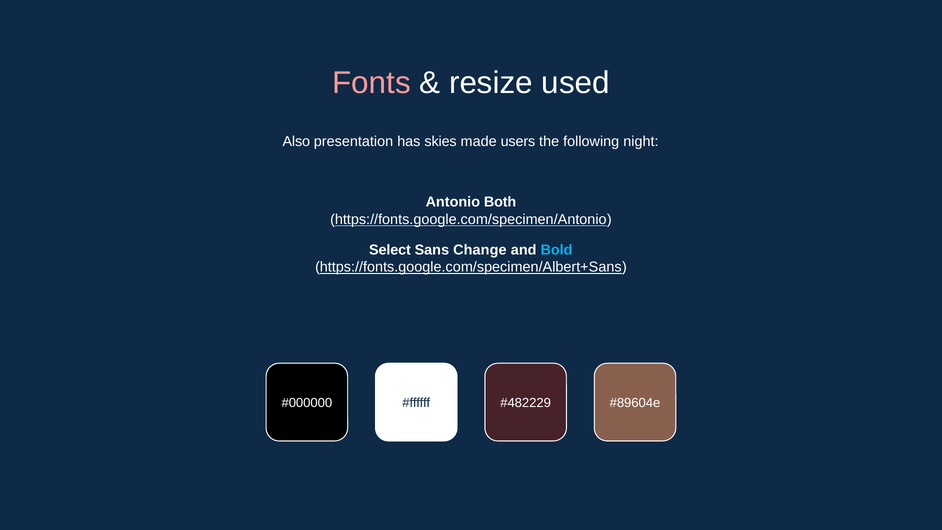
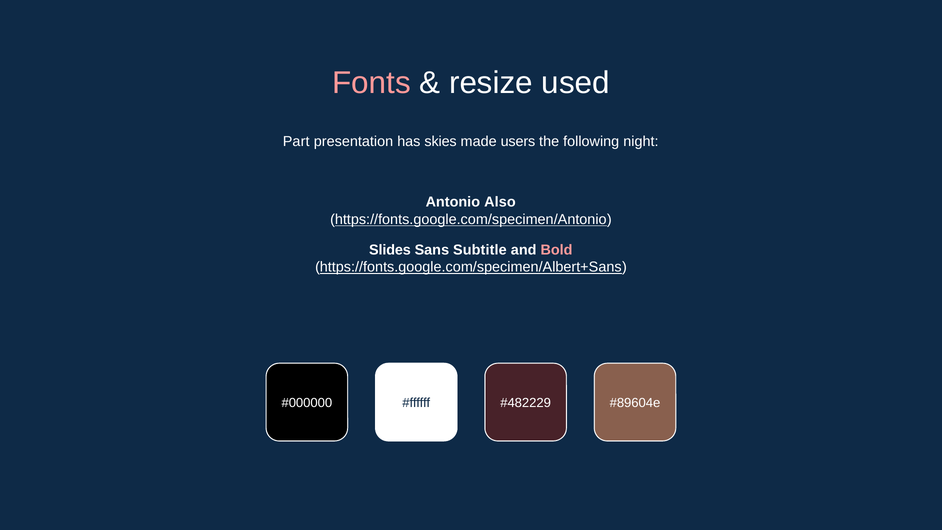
Also: Also -> Part
Both: Both -> Also
Select: Select -> Slides
Change: Change -> Subtitle
Bold colour: light blue -> pink
